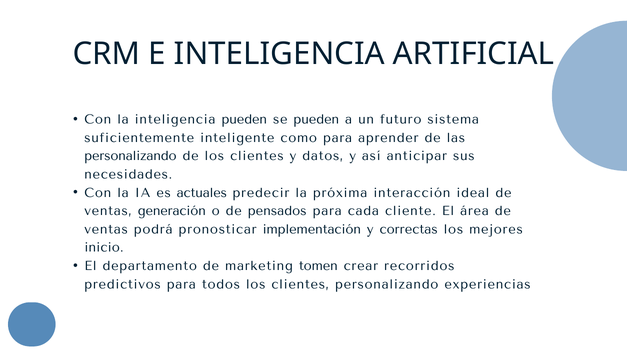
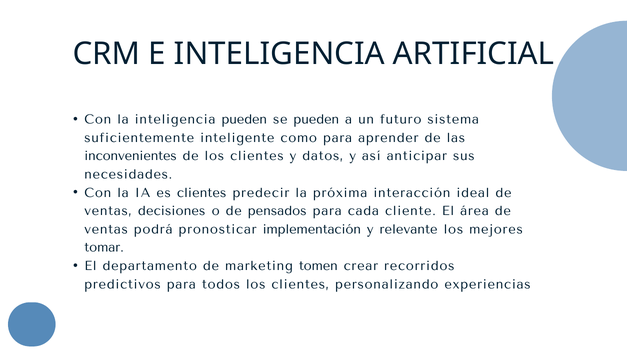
personalizando at (130, 156): personalizando -> inconvenientes
es actuales: actuales -> clientes
generación: generación -> decisiones
correctas: correctas -> relevante
inicio: inicio -> tomar
